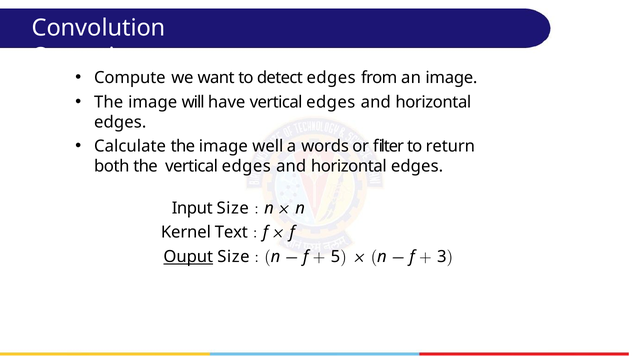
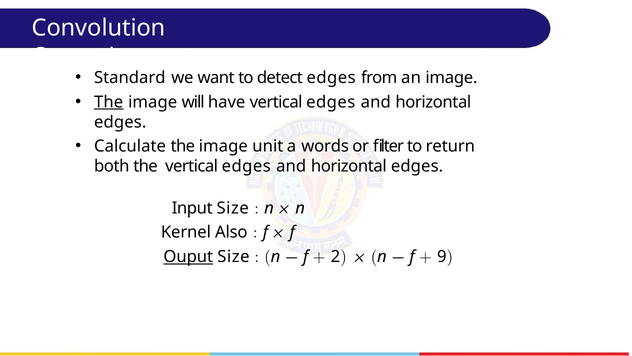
Compute: Compute -> Standard
The at (109, 102) underline: none -> present
well: well -> unit
Text: Text -> Also
5: 5 -> 2
3: 3 -> 9
